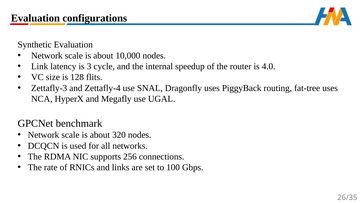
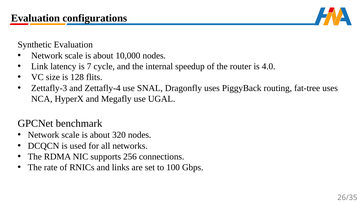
3: 3 -> 7
